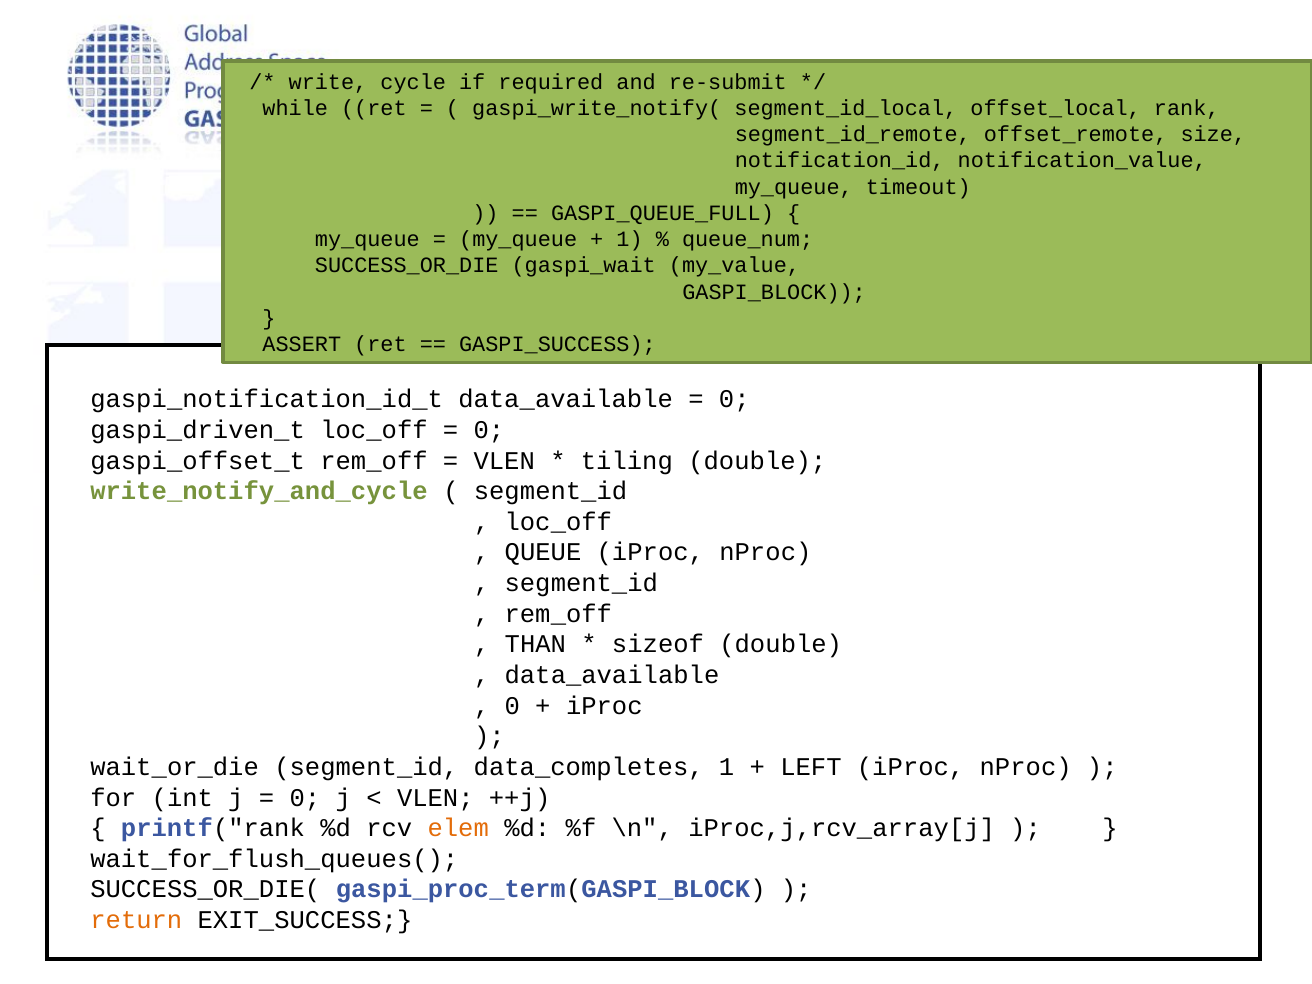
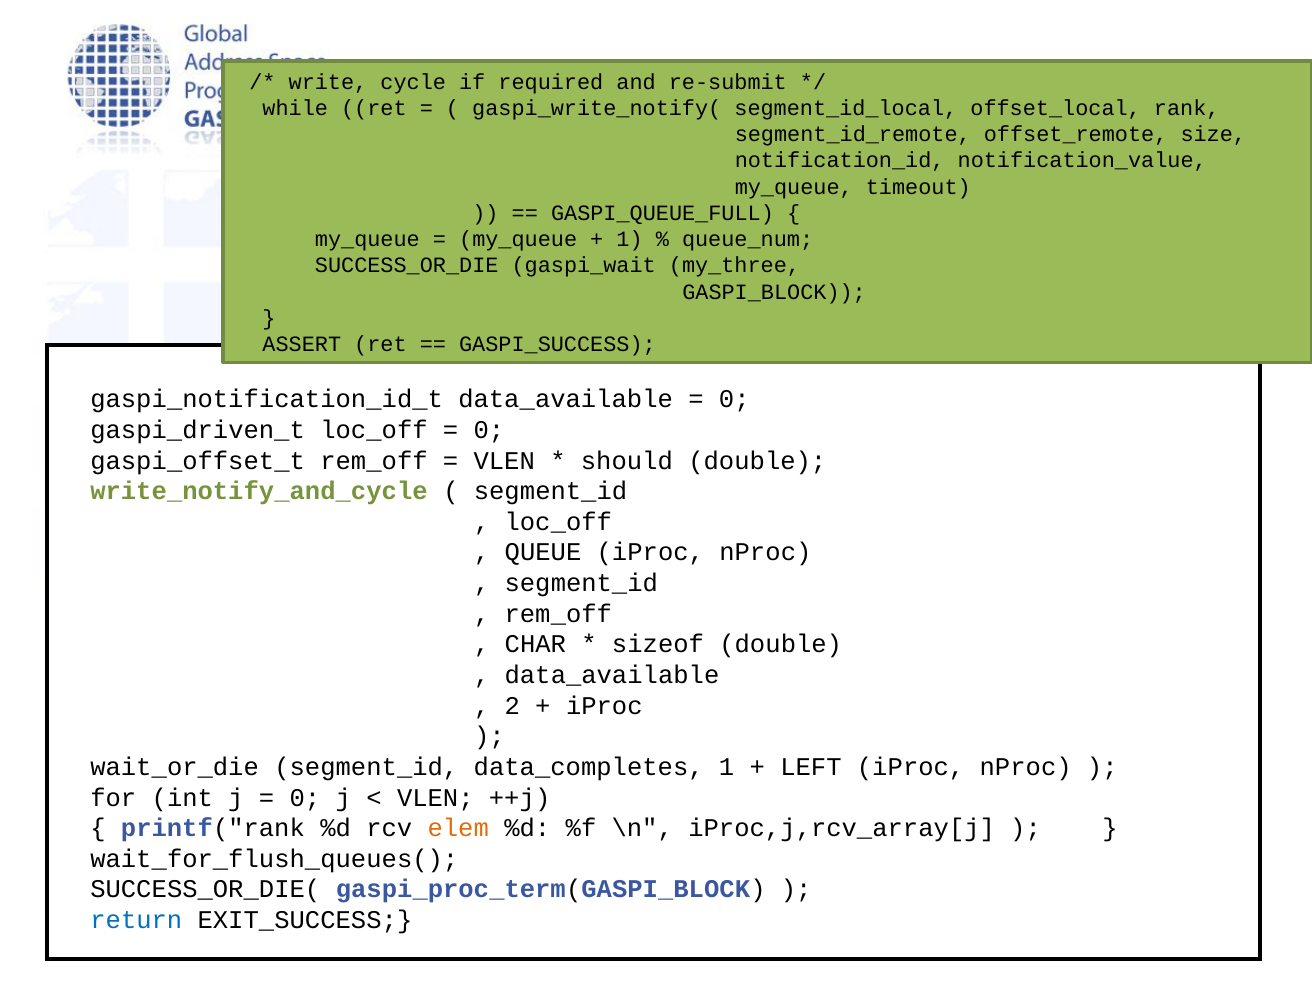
my_value: my_value -> my_three
tiling: tiling -> should
THAN: THAN -> CHAR
0 at (512, 706): 0 -> 2
return colour: orange -> blue
